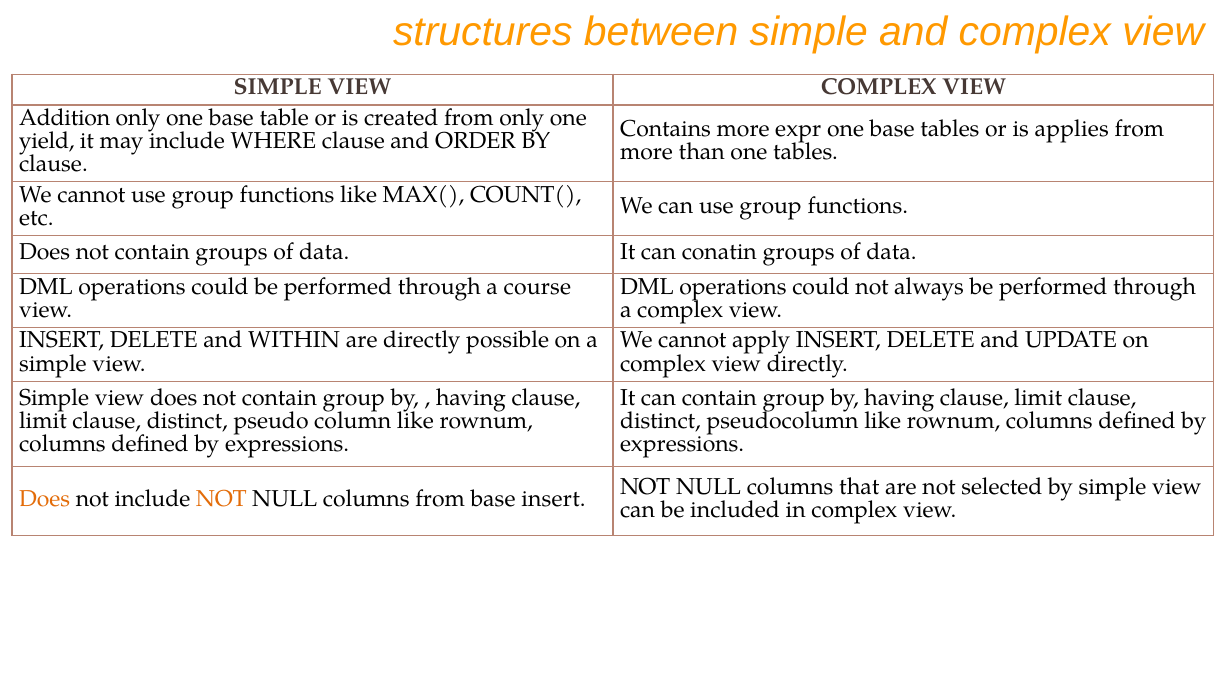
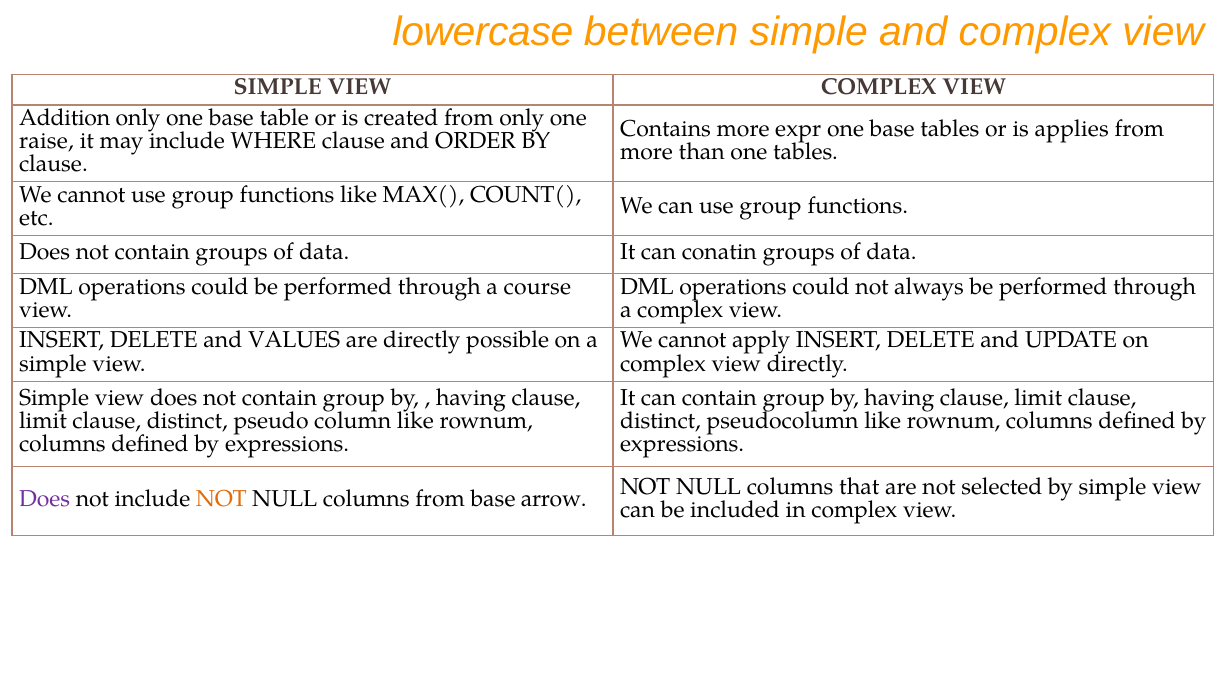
structures: structures -> lowercase
yield: yield -> raise
WITHIN: WITHIN -> VALUES
Does at (45, 498) colour: orange -> purple
base insert: insert -> arrow
